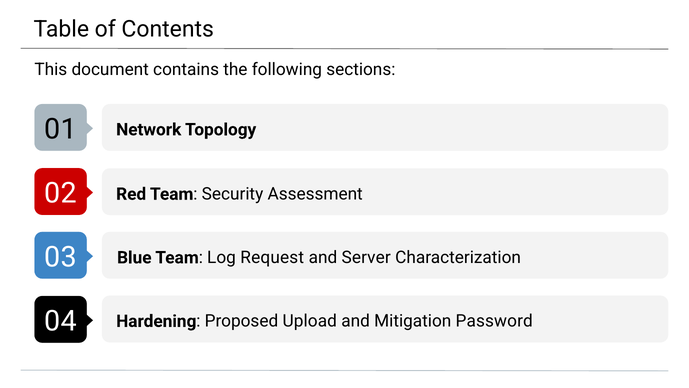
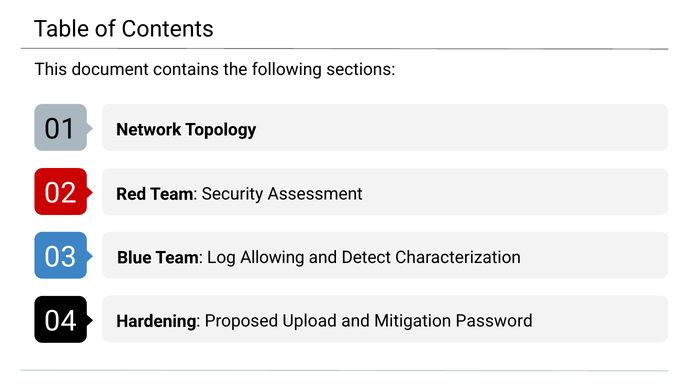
Request: Request -> Allowing
Server: Server -> Detect
